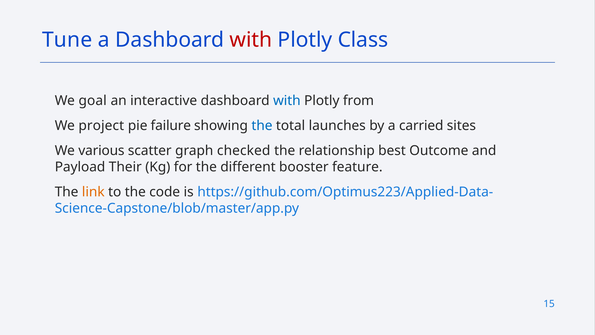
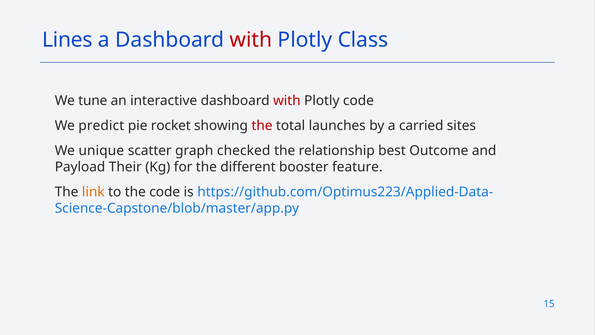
Tune: Tune -> Lines
goal: goal -> tune
with at (287, 100) colour: blue -> red
Plotly from: from -> code
project: project -> predict
failure: failure -> rocket
the at (262, 125) colour: blue -> red
various: various -> unique
